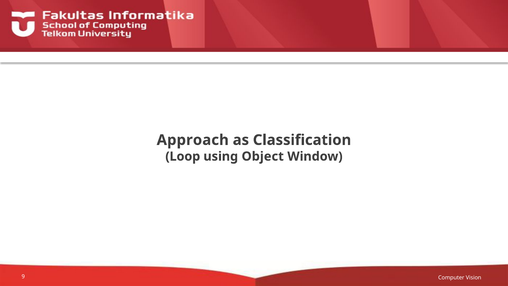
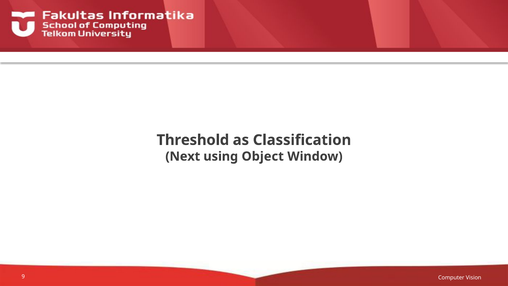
Approach: Approach -> Threshold
Loop: Loop -> Next
